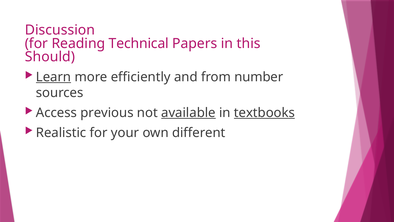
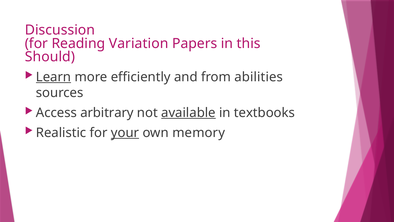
Technical: Technical -> Variation
number: number -> abilities
previous: previous -> arbitrary
textbooks underline: present -> none
your underline: none -> present
different: different -> memory
